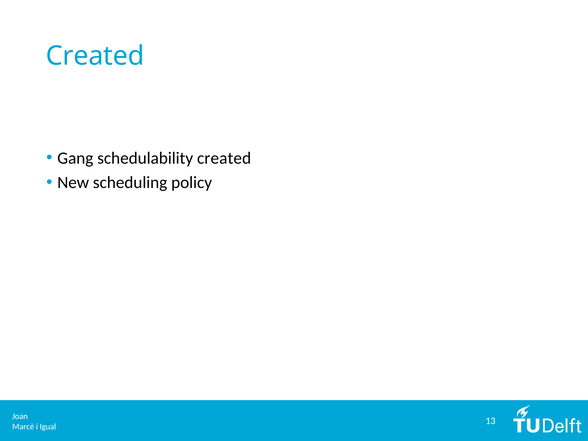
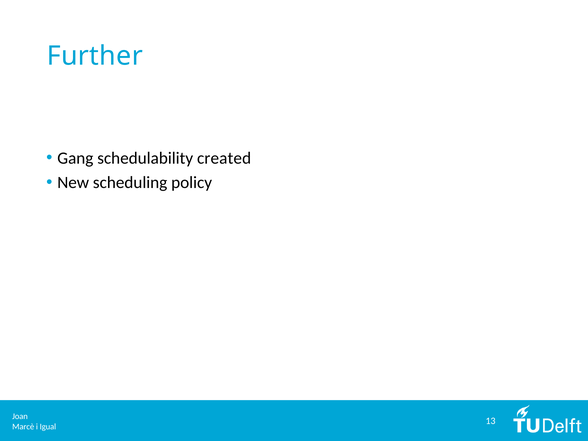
Created at (95, 56): Created -> Further
